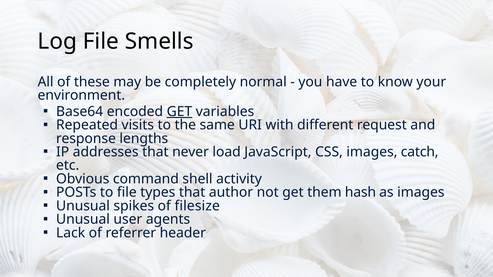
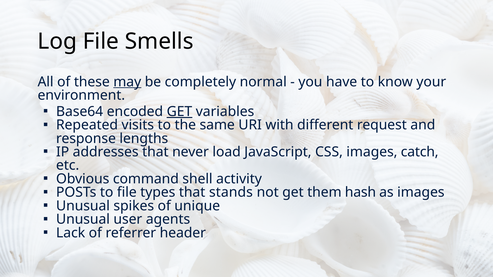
may underline: none -> present
author: author -> stands
filesize: filesize -> unique
